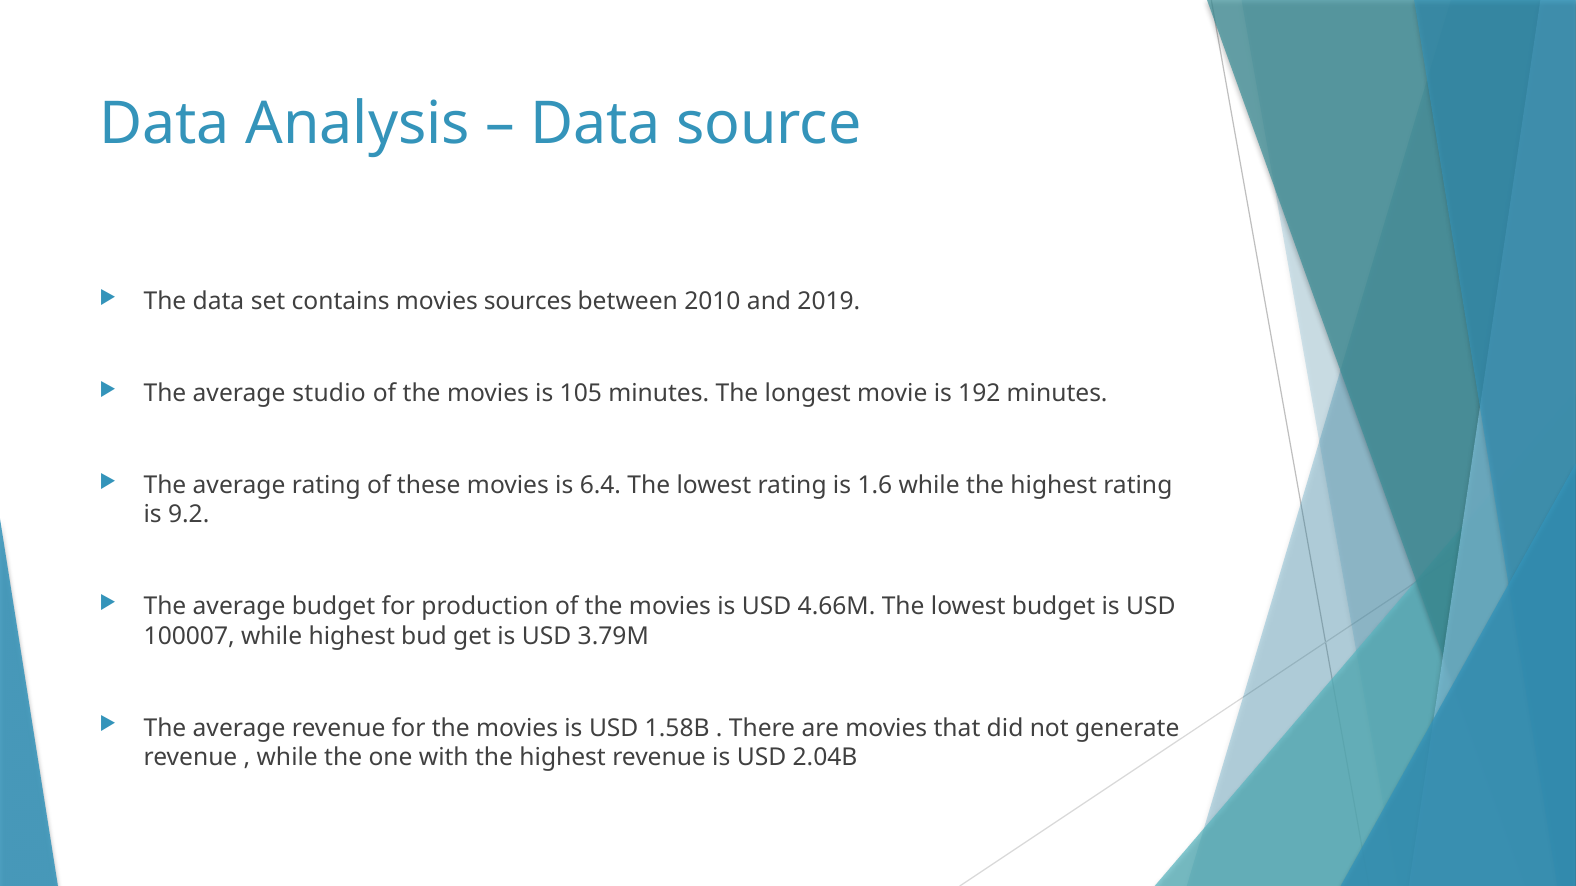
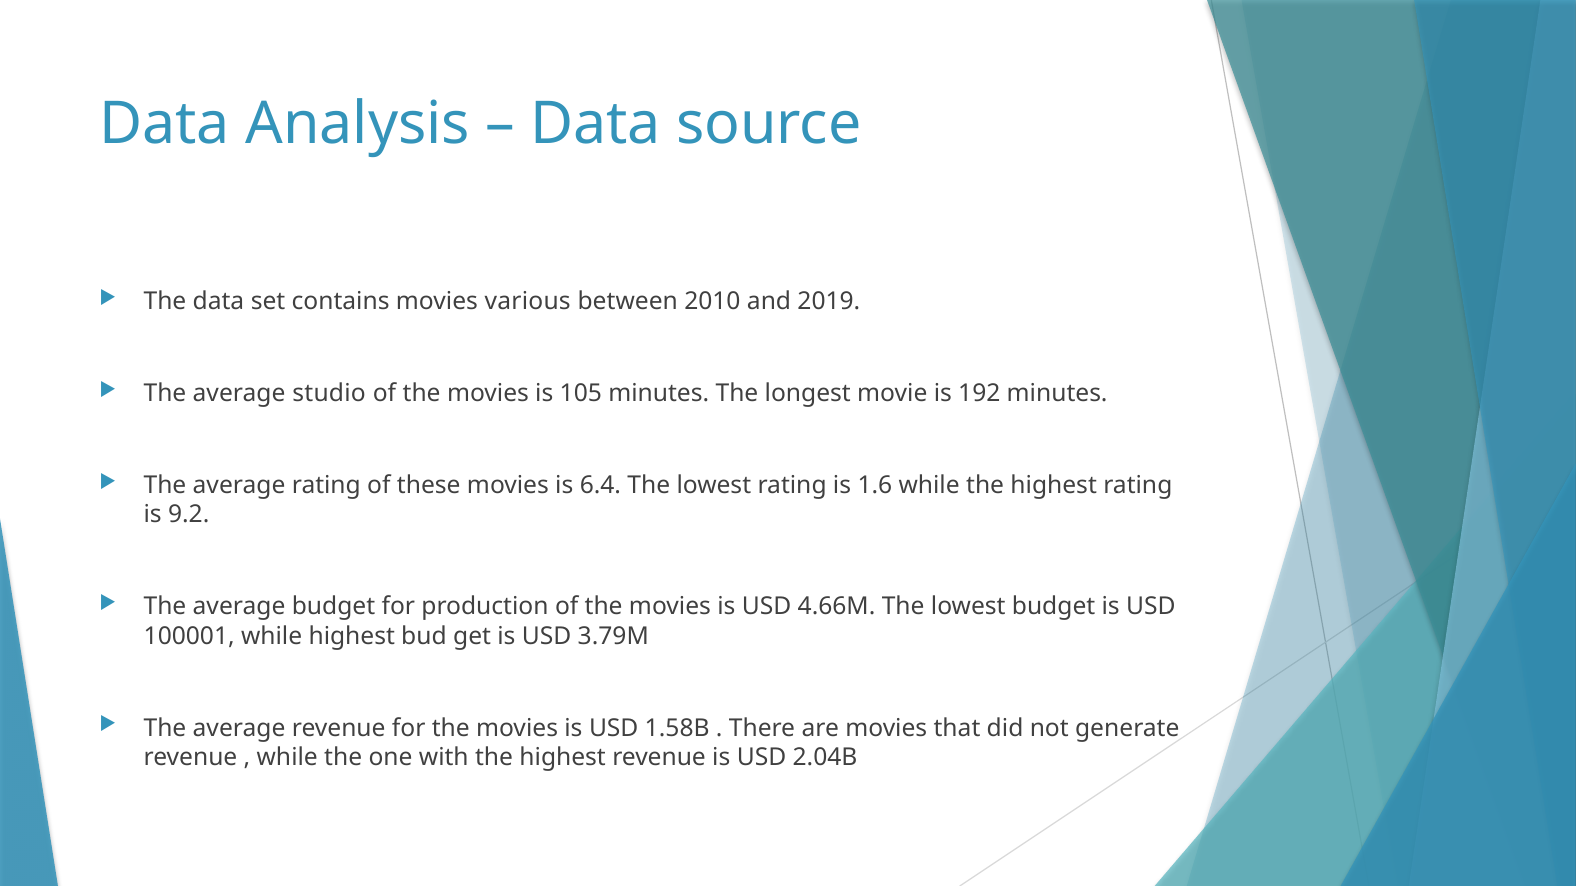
sources: sources -> various
100007: 100007 -> 100001
